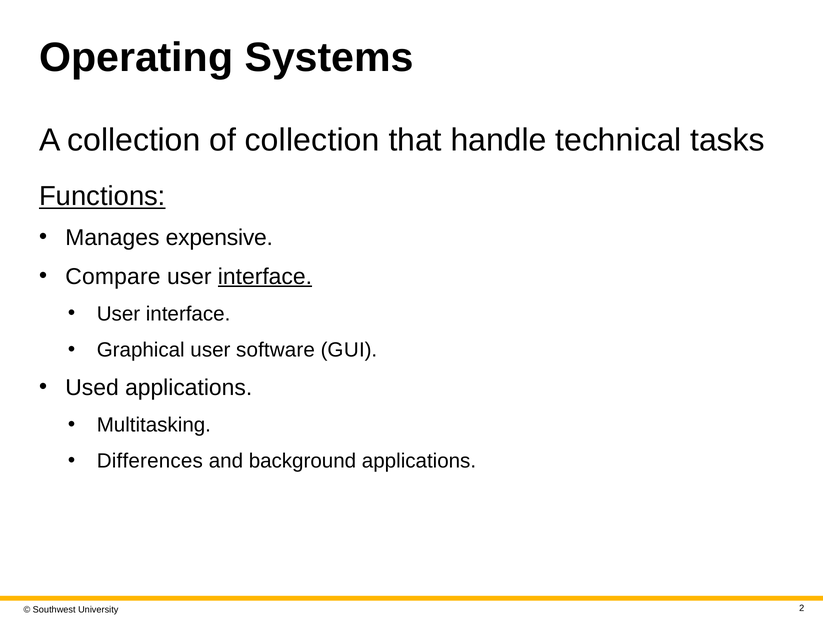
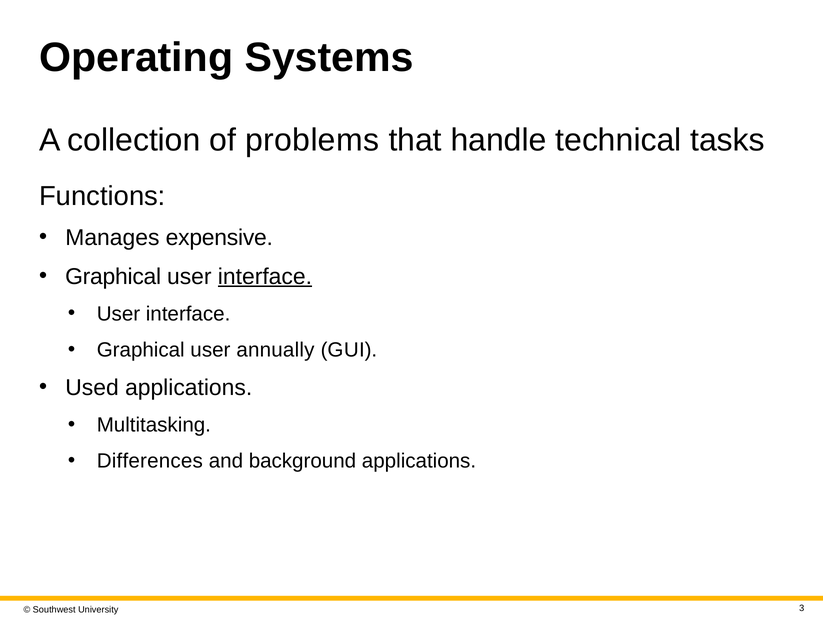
of collection: collection -> problems
Functions underline: present -> none
Compare at (113, 277): Compare -> Graphical
software: software -> annually
2: 2 -> 3
